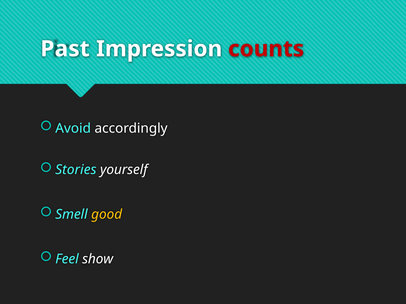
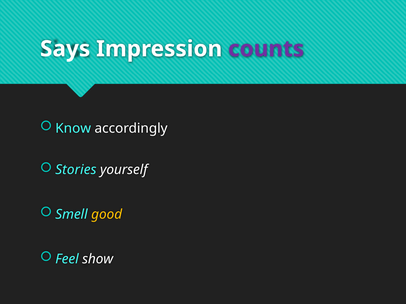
Past: Past -> Says
counts colour: red -> purple
Avoid: Avoid -> Know
